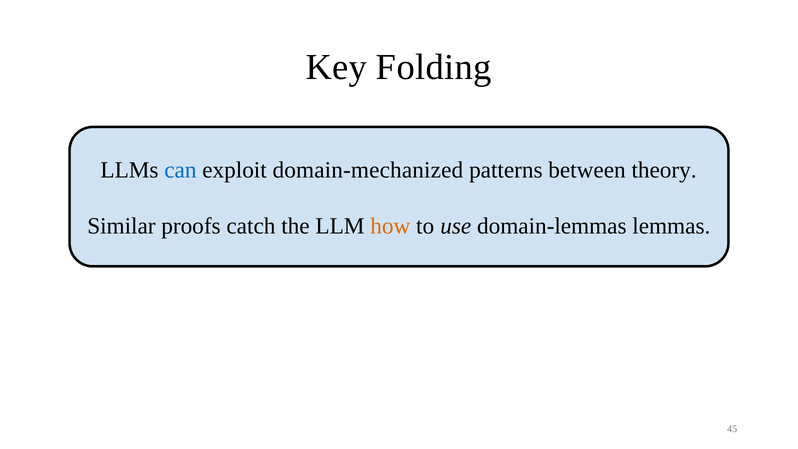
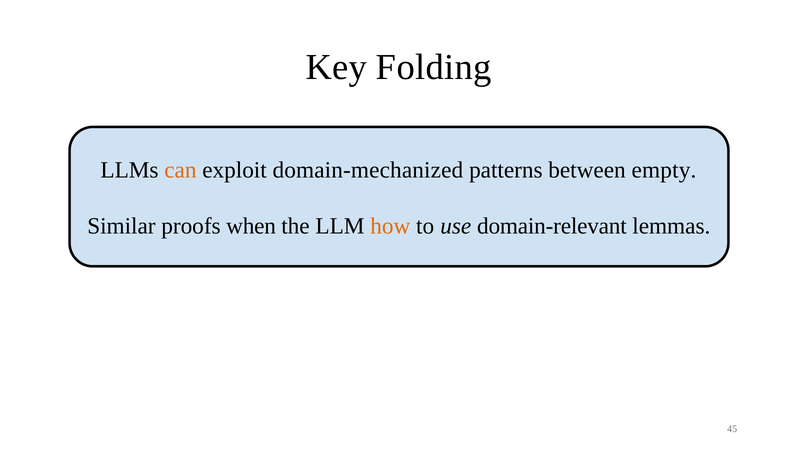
can colour: blue -> orange
theory: theory -> empty
catch: catch -> when
domain-lemmas: domain-lemmas -> domain-relevant
